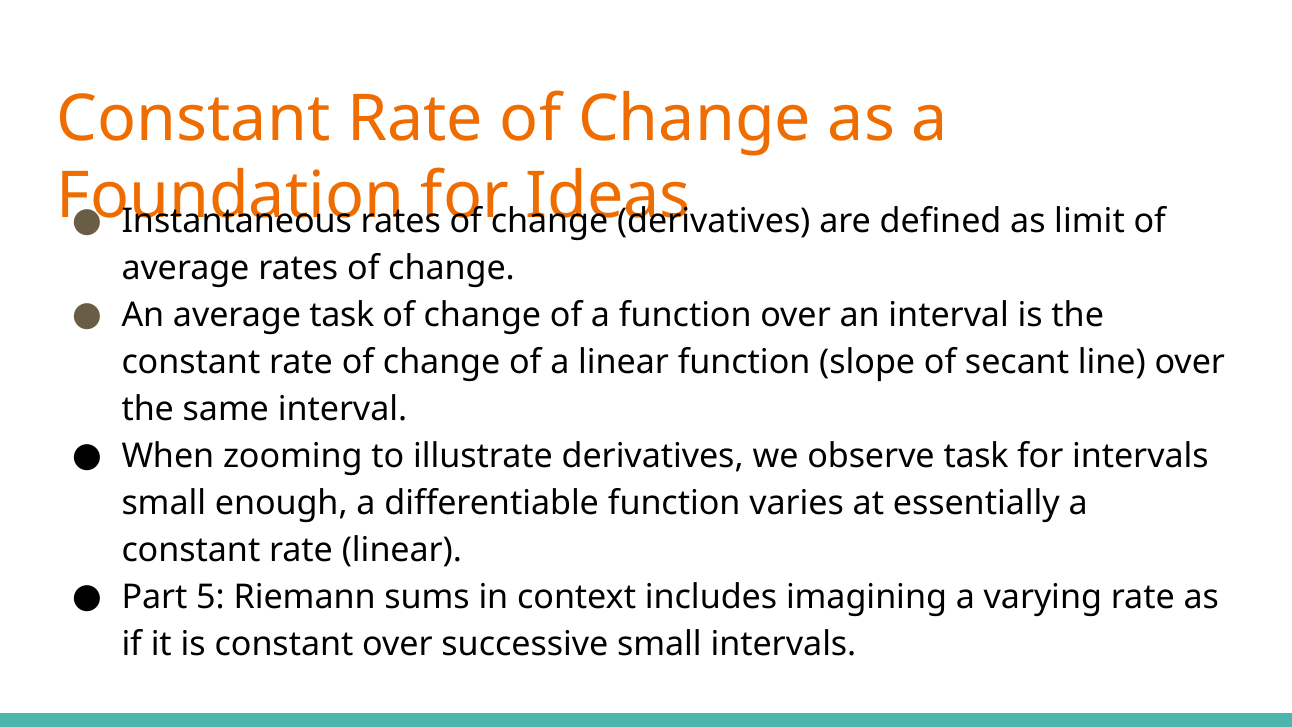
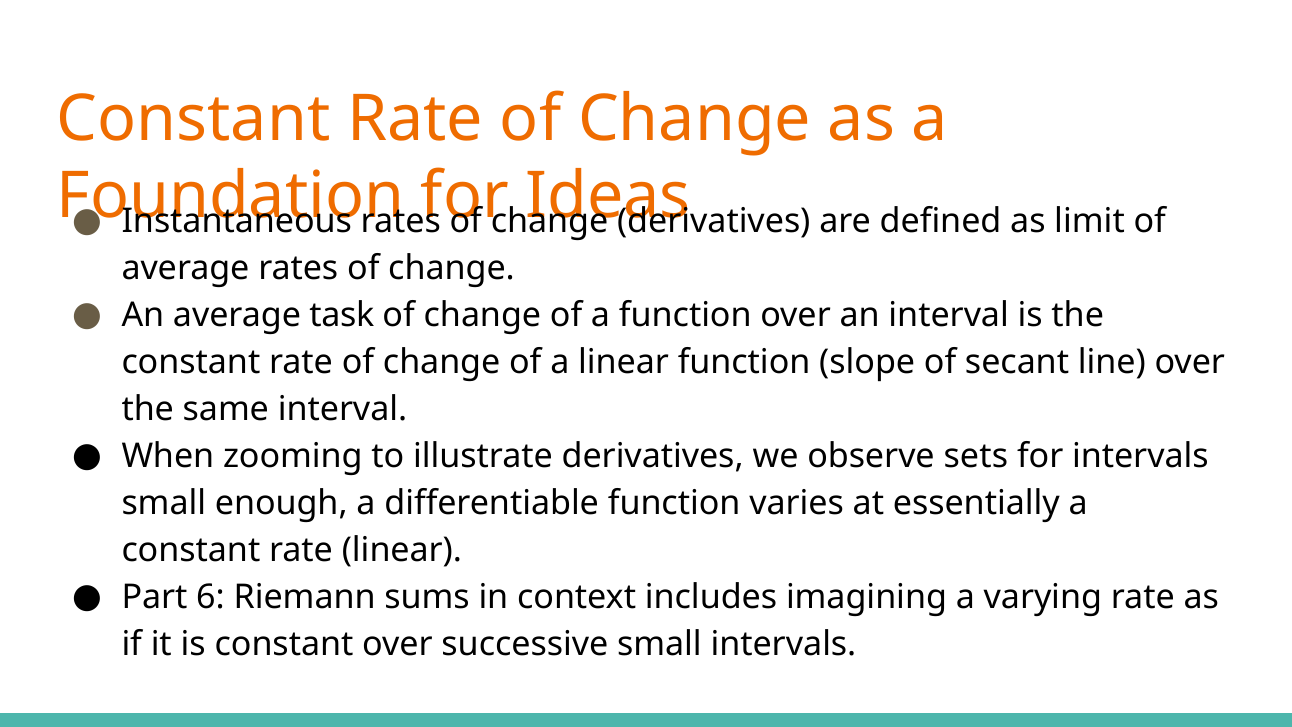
observe task: task -> sets
5: 5 -> 6
